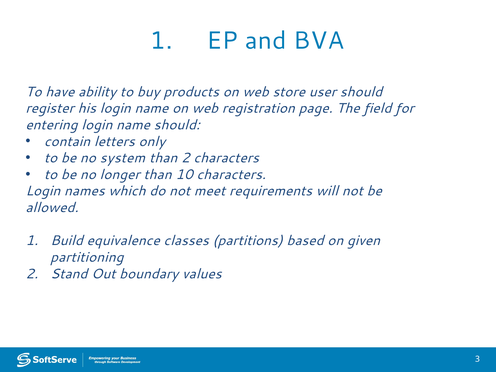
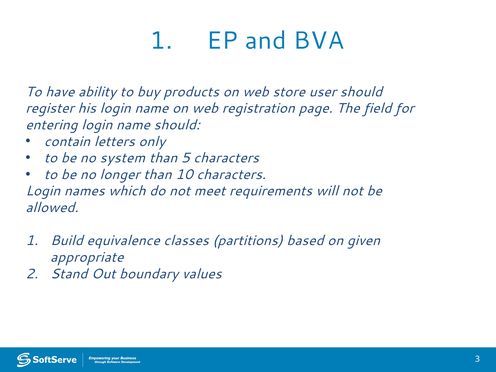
than 2: 2 -> 5
partitioning: partitioning -> appropriate
